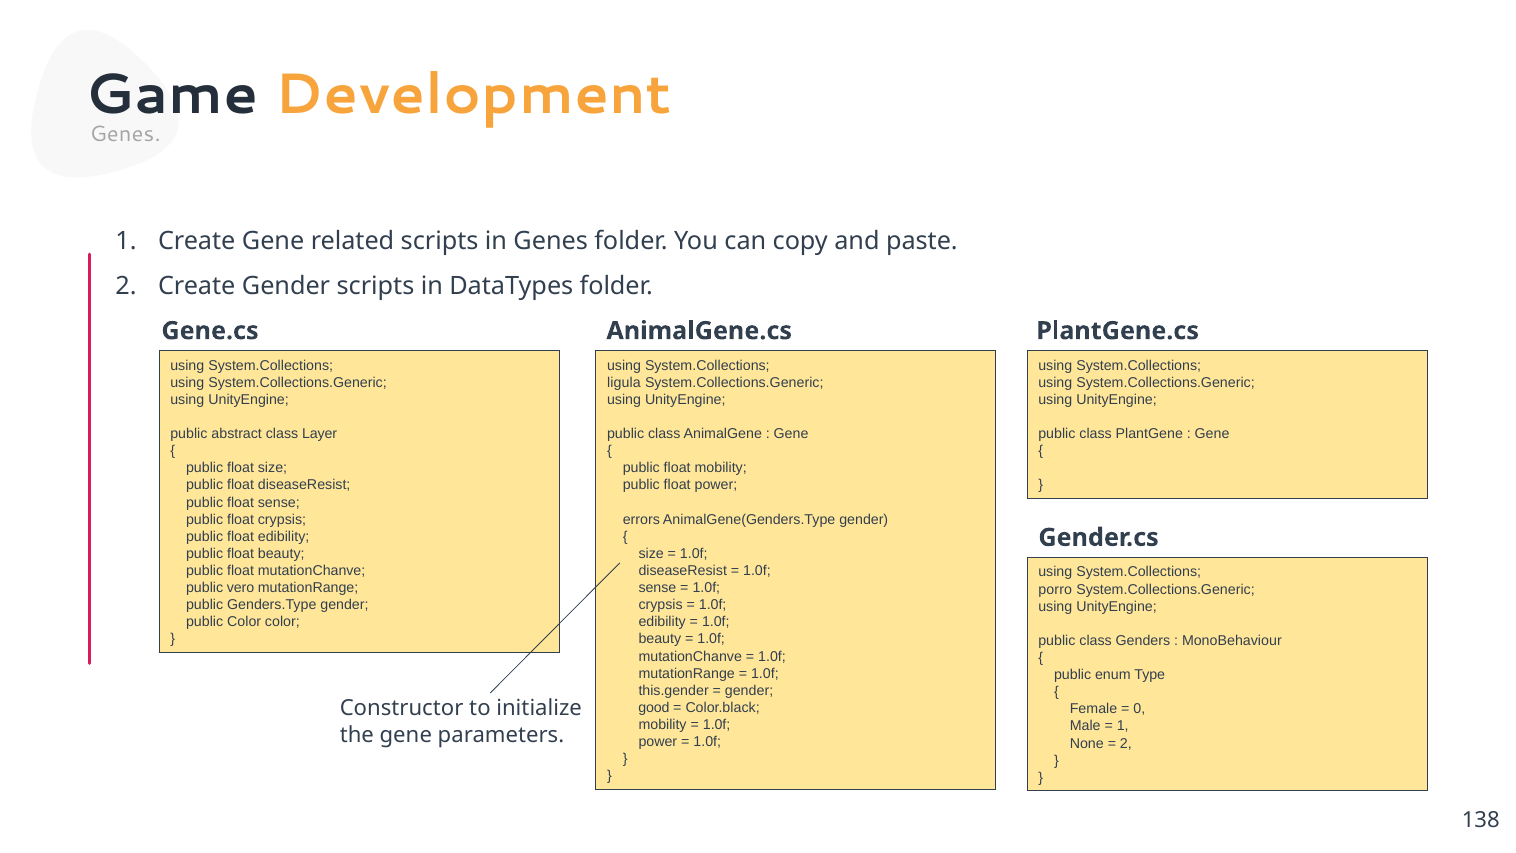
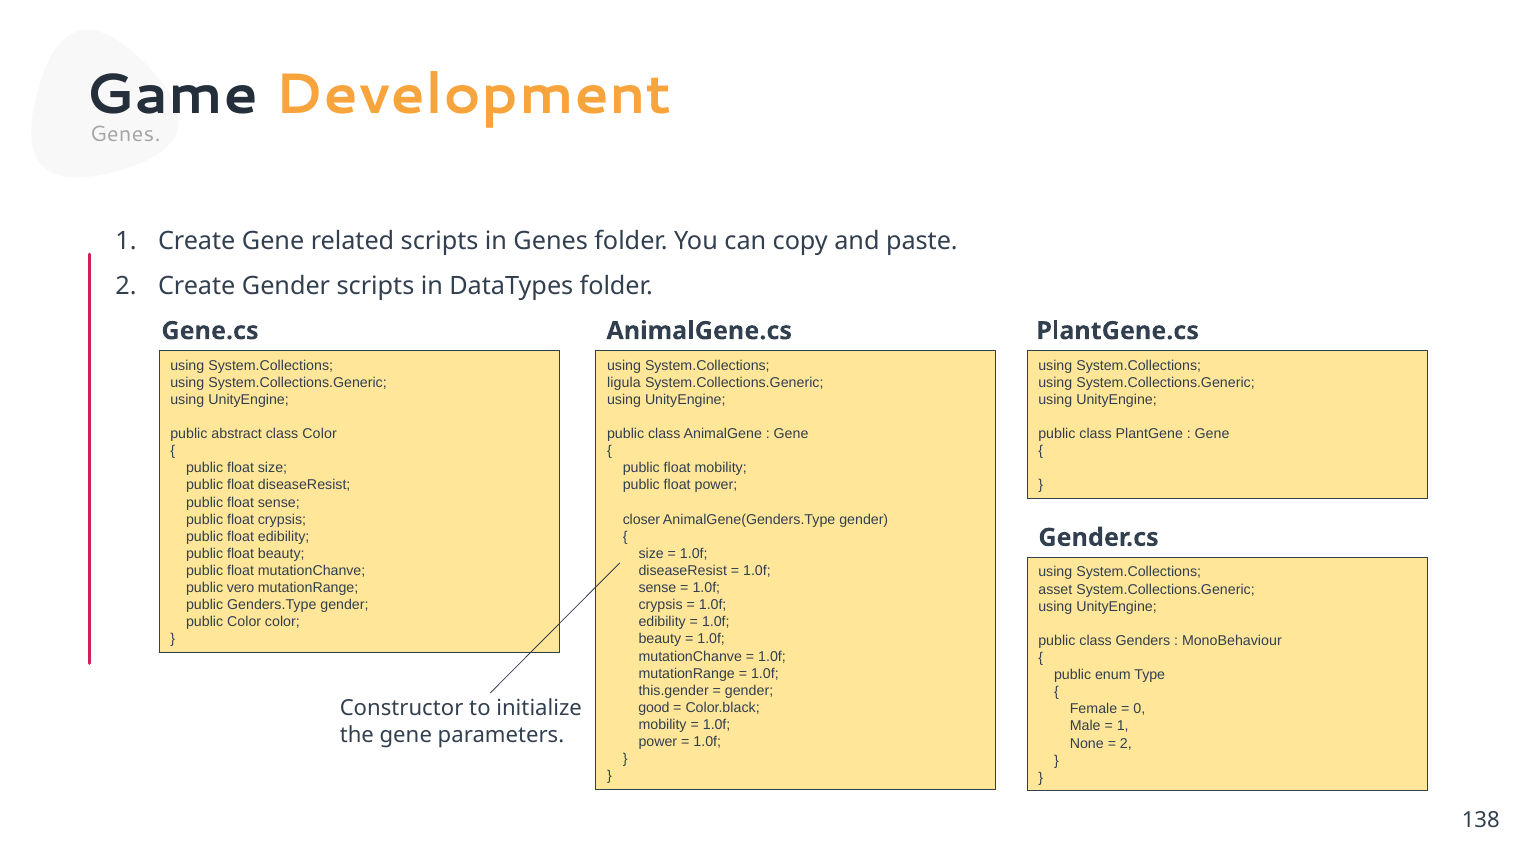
class Layer: Layer -> Color
errors: errors -> closer
porro: porro -> asset
